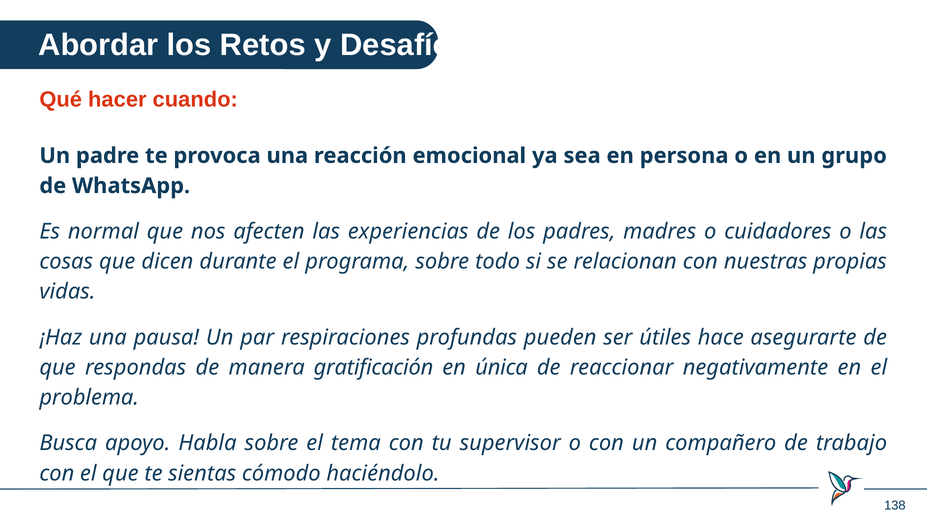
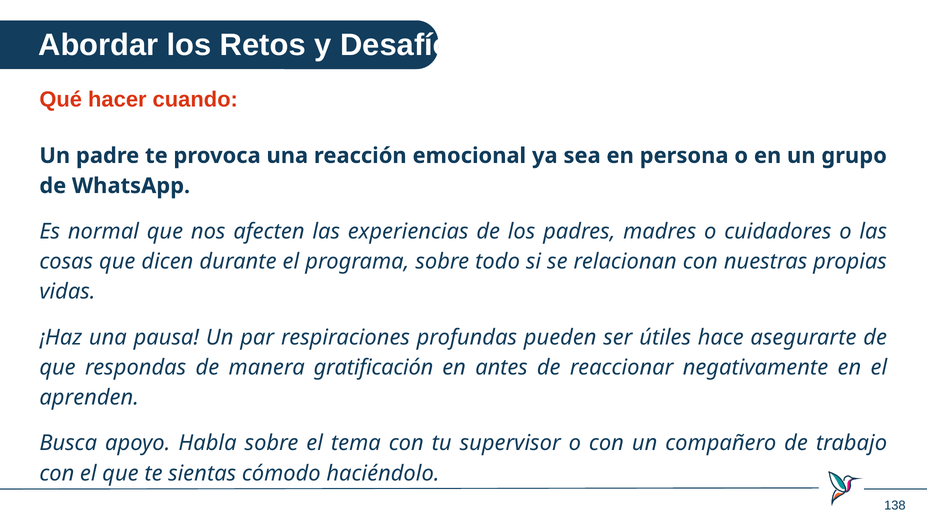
única: única -> antes
problema: problema -> aprenden
